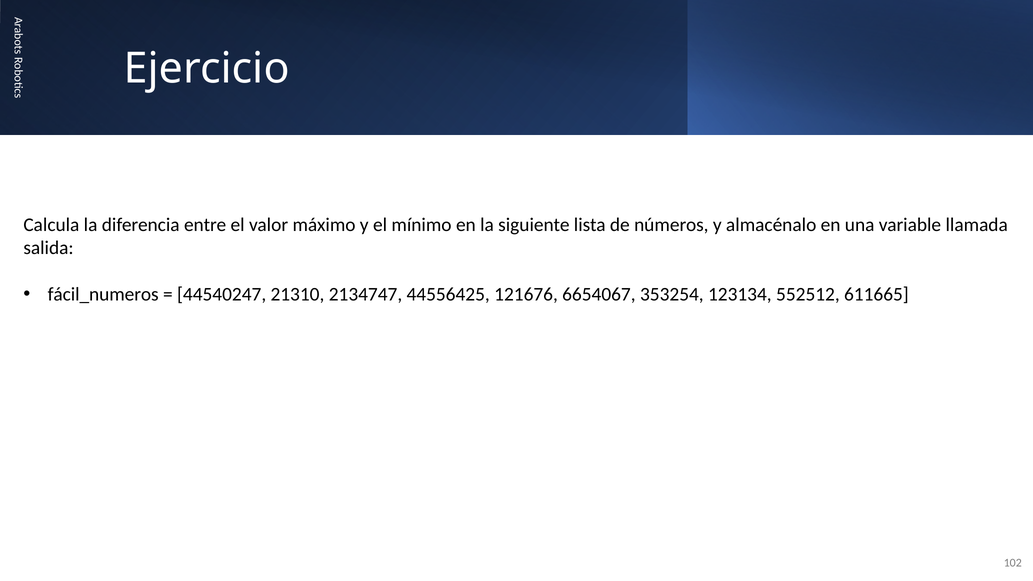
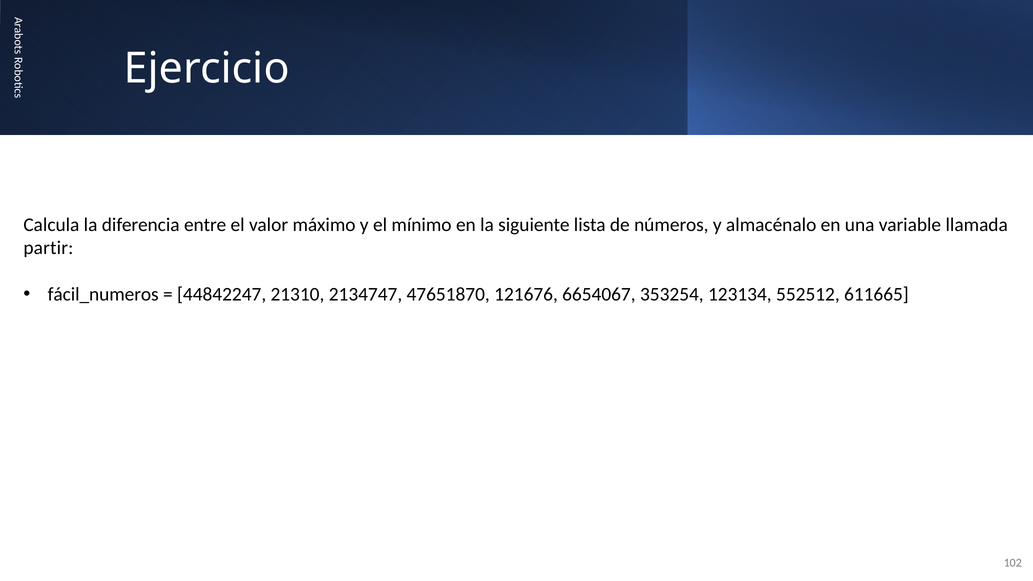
salida: salida -> partir
44540247: 44540247 -> 44842247
44556425: 44556425 -> 47651870
